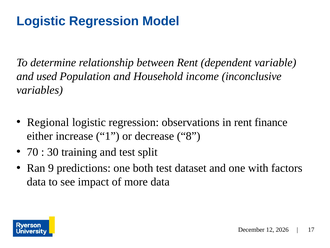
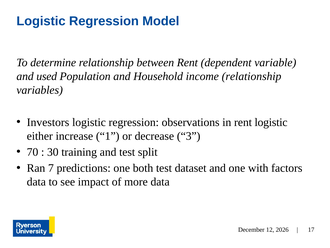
income inconclusive: inconclusive -> relationship
Regional: Regional -> Investors
rent finance: finance -> logistic
8: 8 -> 3
9: 9 -> 7
